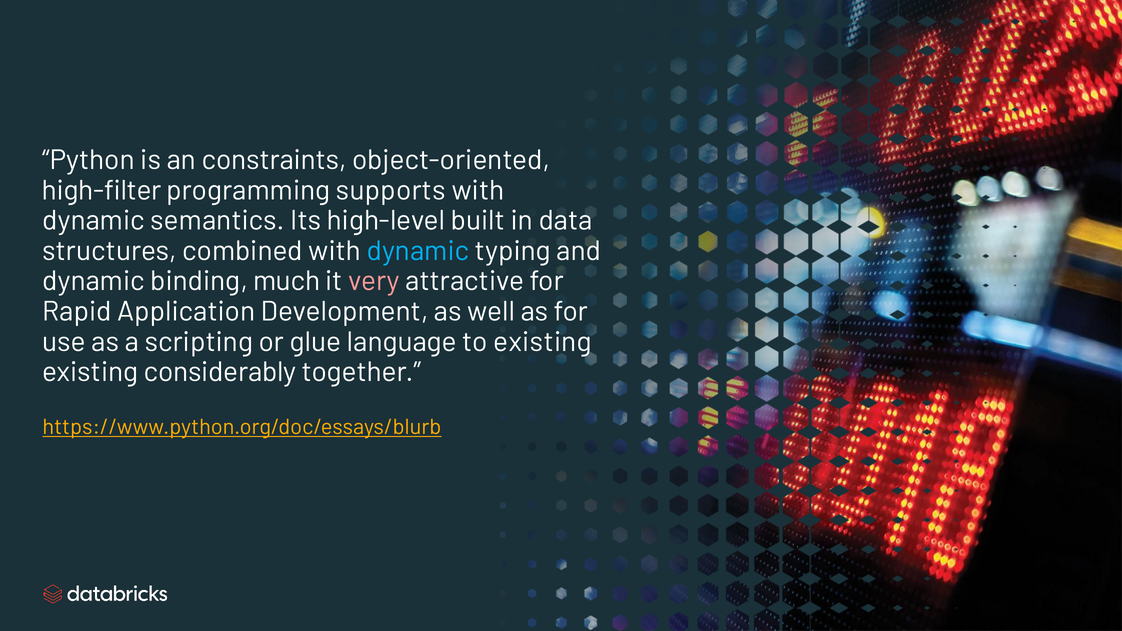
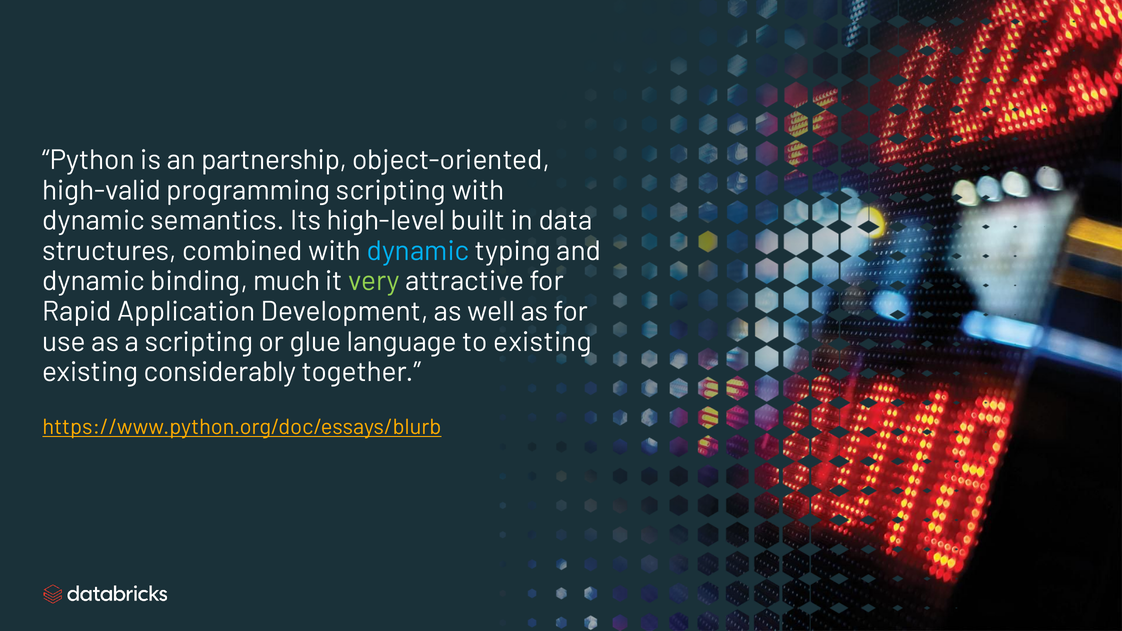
constraints: constraints -> partnership
high-filter: high-filter -> high-valid
programming supports: supports -> scripting
very colour: pink -> light green
